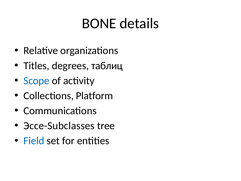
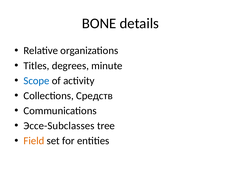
таблиц: таблиц -> minute
Platform: Platform -> Средств
Field colour: blue -> orange
